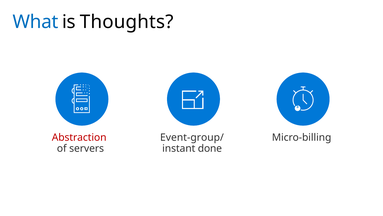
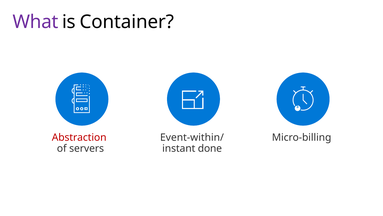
What colour: blue -> purple
Thoughts: Thoughts -> Container
Event-group/: Event-group/ -> Event-within/
